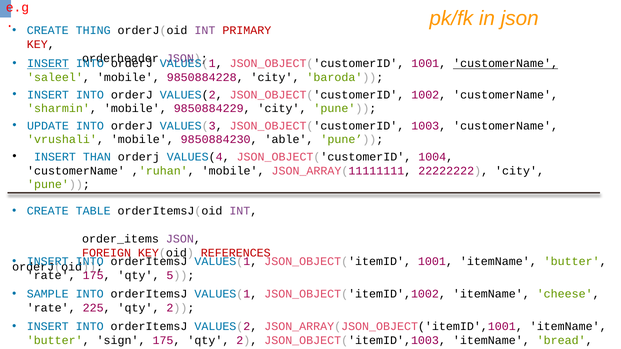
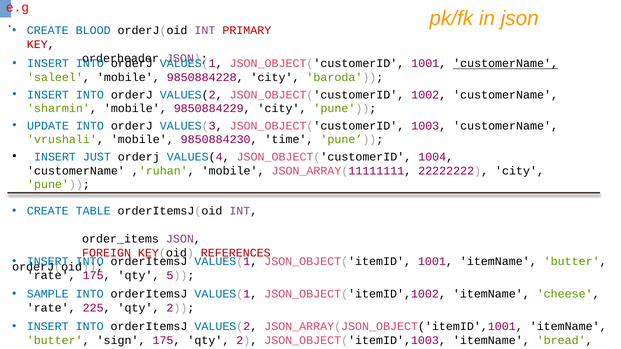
THING: THING -> BLOOD
INSERT at (48, 64) underline: present -> none
able: able -> time
THAN: THAN -> JUST
